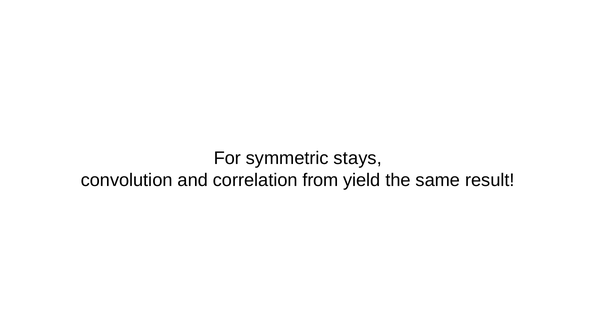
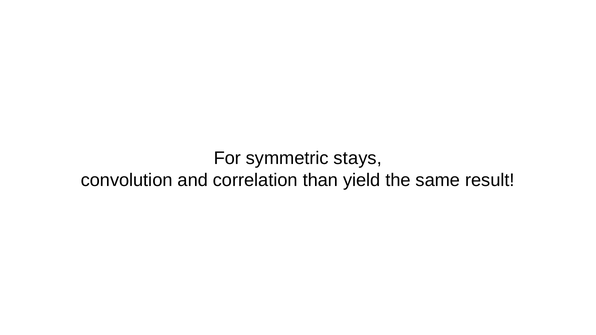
from: from -> than
